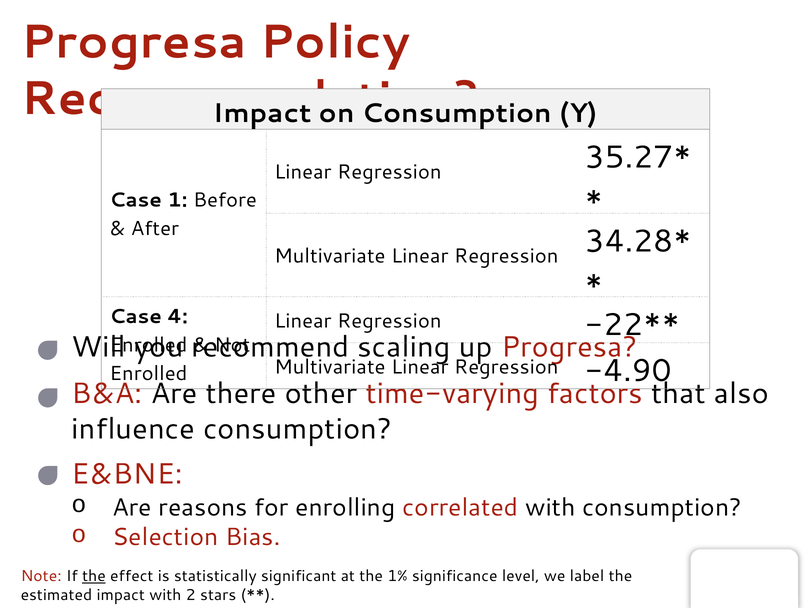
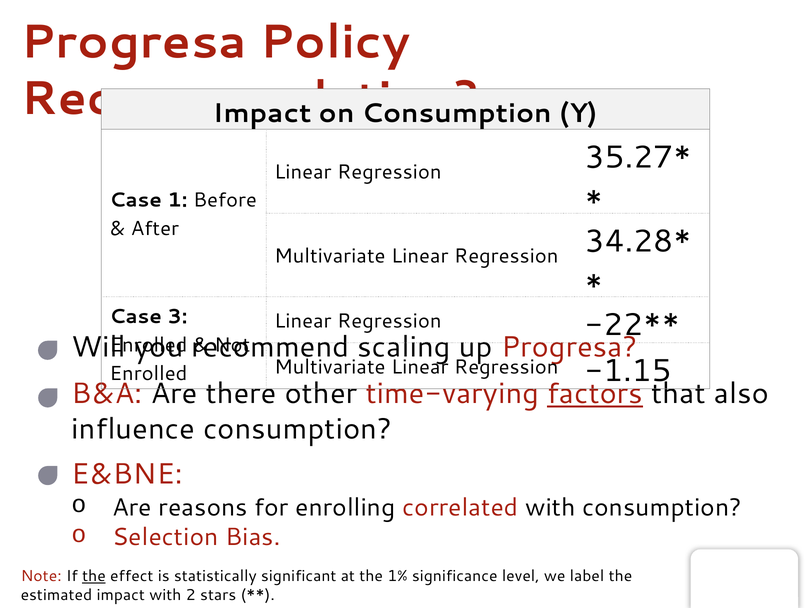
4: 4 -> 3
-4.90: -4.90 -> -1.15
factors underline: none -> present
